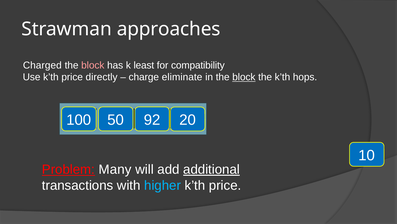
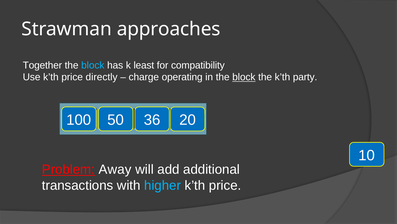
Charged: Charged -> Together
block at (93, 65) colour: pink -> light blue
eliminate: eliminate -> operating
hops: hops -> party
92: 92 -> 36
Many: Many -> Away
additional underline: present -> none
